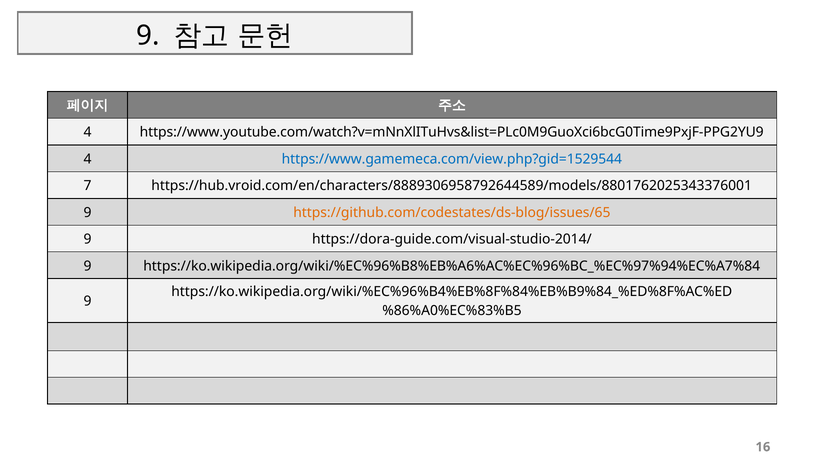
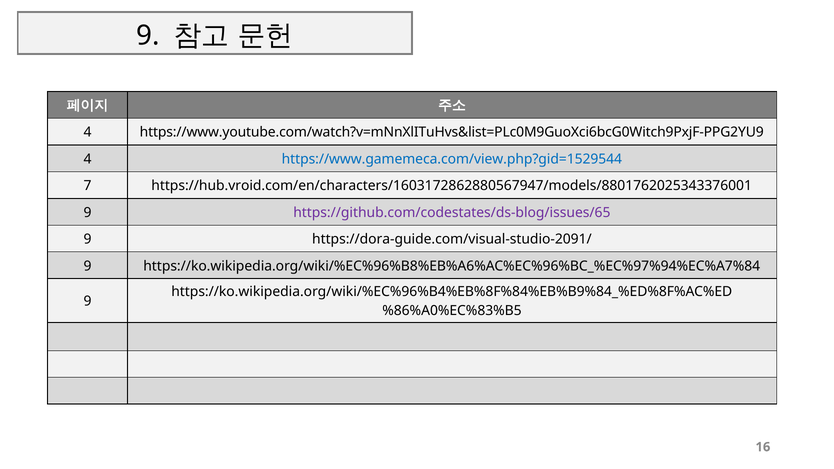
https://www.youtube.com/watch?v=mNnXlITuHvs&list=PLc0M9GuoXci6bcG0Time9PxjF-PPG2YU9: https://www.youtube.com/watch?v=mNnXlITuHvs&list=PLc0M9GuoXci6bcG0Time9PxjF-PPG2YU9 -> https://www.youtube.com/watch?v=mNnXlITuHvs&list=PLc0M9GuoXci6bcG0Witch9PxjF-PPG2YU9
https://hub.vroid.com/en/characters/8889306958792644589/models/8801762025343376001: https://hub.vroid.com/en/characters/8889306958792644589/models/8801762025343376001 -> https://hub.vroid.com/en/characters/1603172862880567947/models/8801762025343376001
https://github.com/codestates/ds-blog/issues/65 colour: orange -> purple
https://dora-guide.com/visual-studio-2014/: https://dora-guide.com/visual-studio-2014/ -> https://dora-guide.com/visual-studio-2091/
